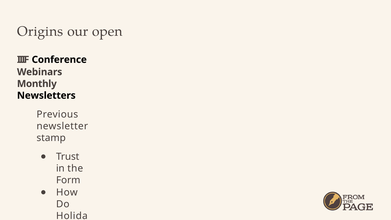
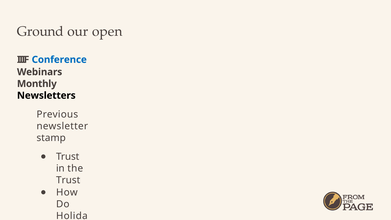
Origins: Origins -> Ground
Conference colour: black -> blue
Form at (68, 180): Form -> Trust
